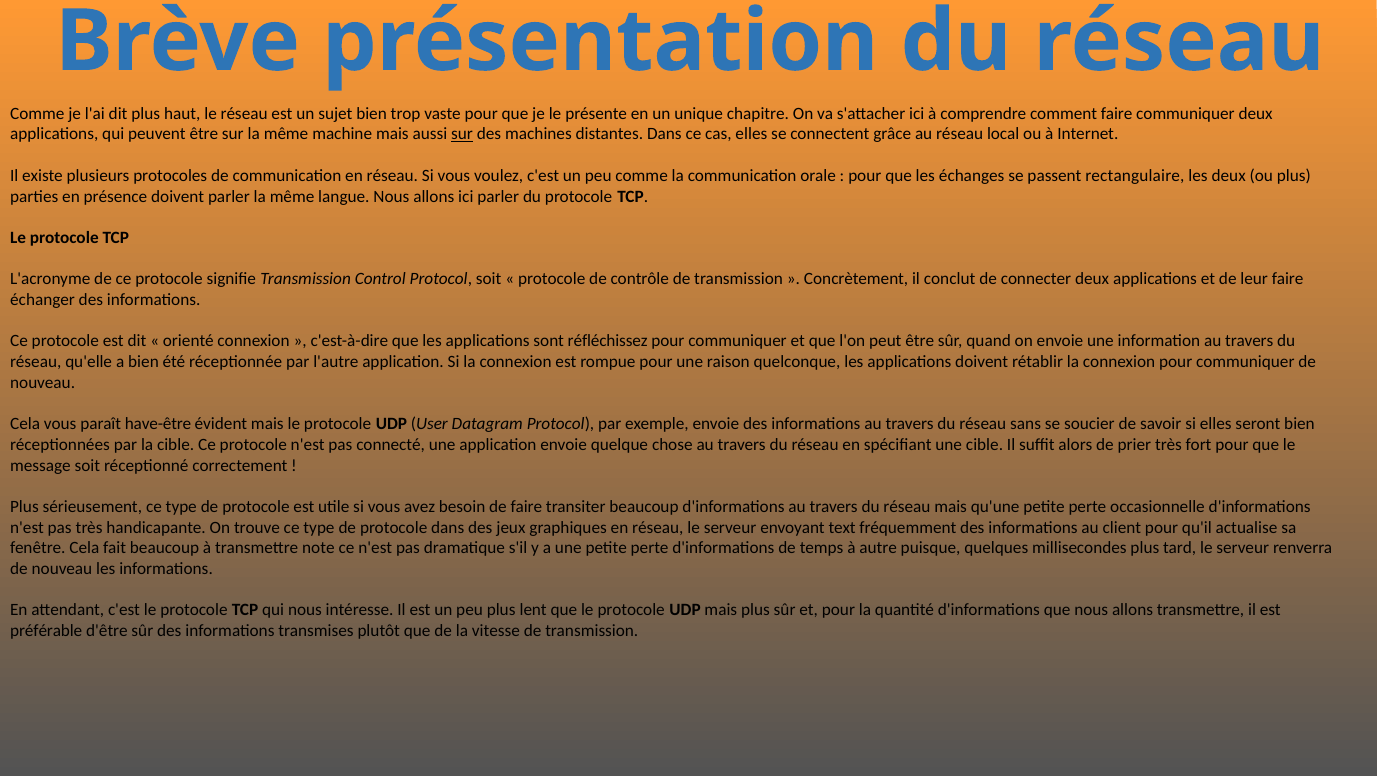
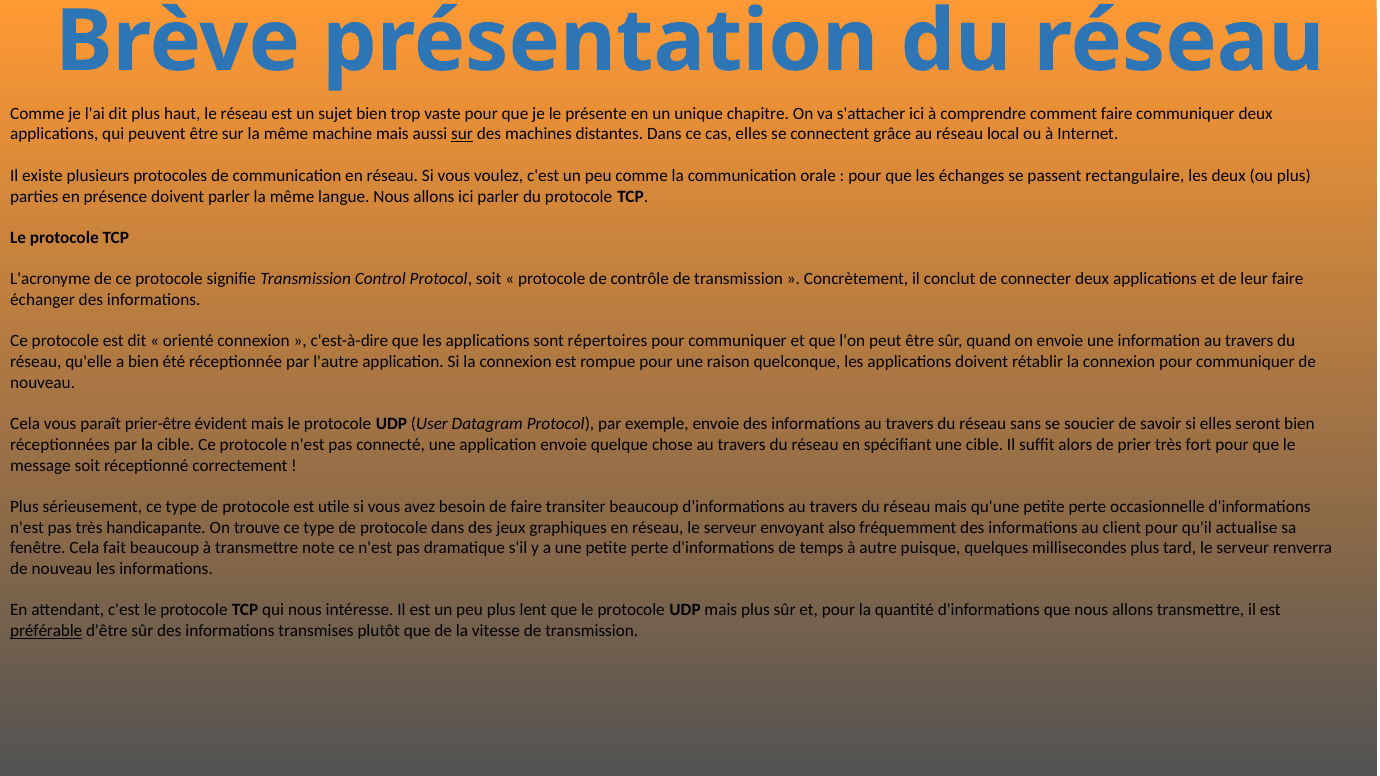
réfléchissez: réfléchissez -> répertoires
have-être: have-être -> prier-être
text: text -> also
préférable underline: none -> present
